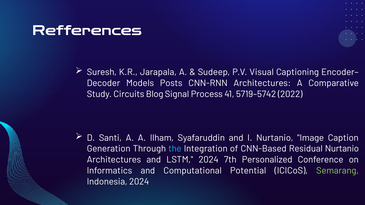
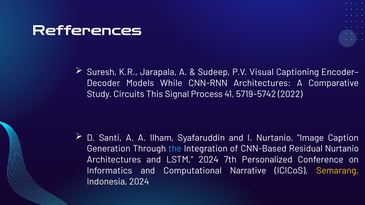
Posts: Posts -> While
Blog: Blog -> This
Potential: Potential -> Narrative
Semarang colour: light green -> yellow
